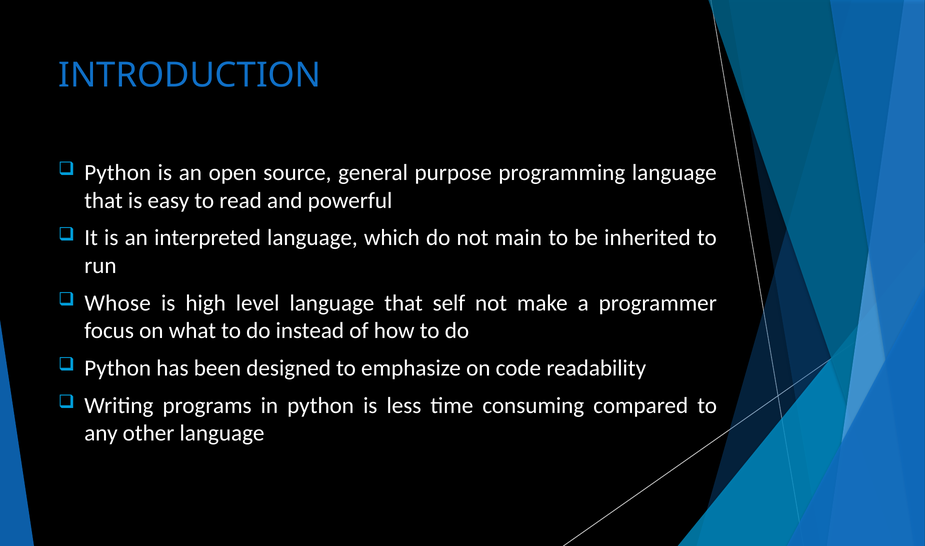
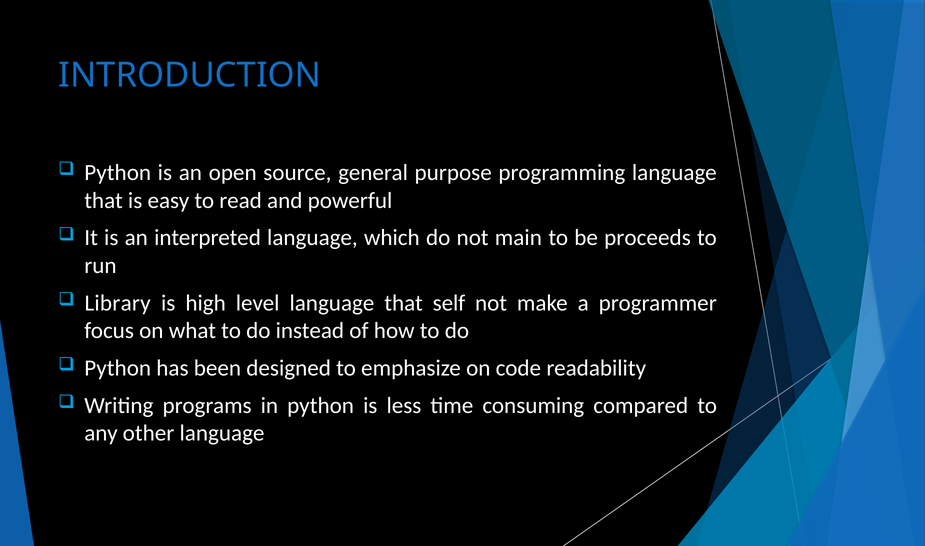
inherited: inherited -> proceeds
Whose: Whose -> Library
